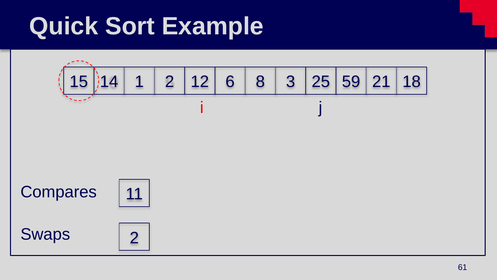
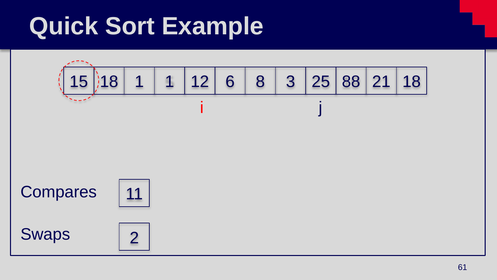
14 at (109, 82): 14 -> 18
1 2: 2 -> 1
59: 59 -> 88
